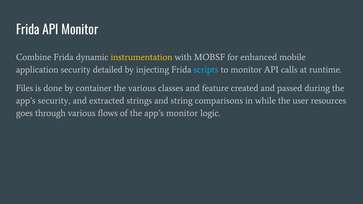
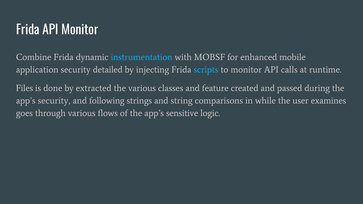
instrumentation colour: yellow -> light blue
container: container -> extracted
extracted: extracted -> following
resources: resources -> examines
app’s monitor: monitor -> sensitive
